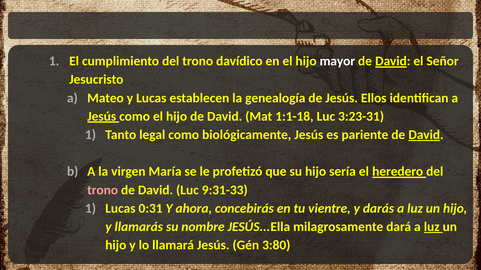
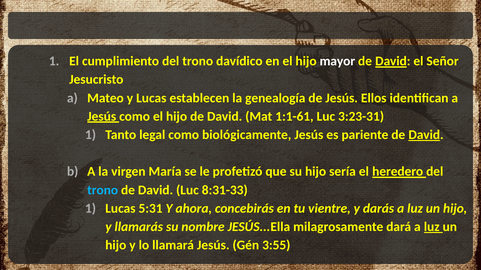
1:1-18: 1:1-18 -> 1:1-61
trono at (103, 190) colour: pink -> light blue
9:31-33: 9:31-33 -> 8:31-33
0:31: 0:31 -> 5:31
3:80: 3:80 -> 3:55
